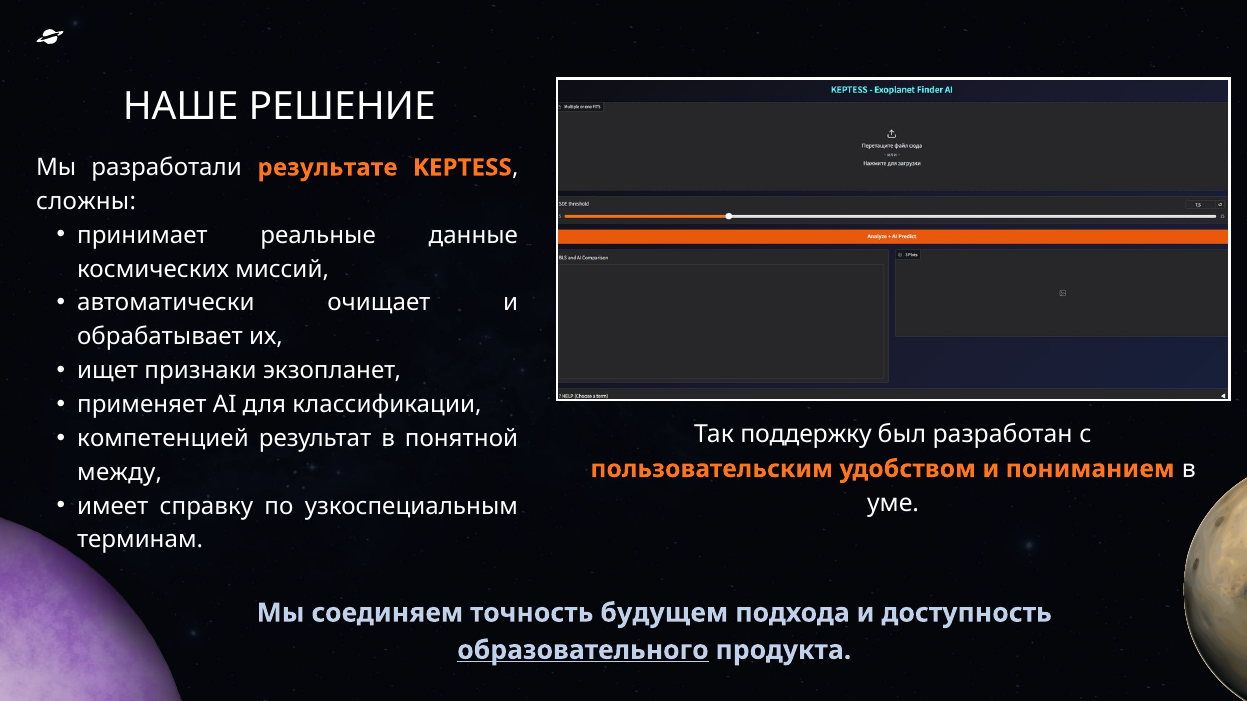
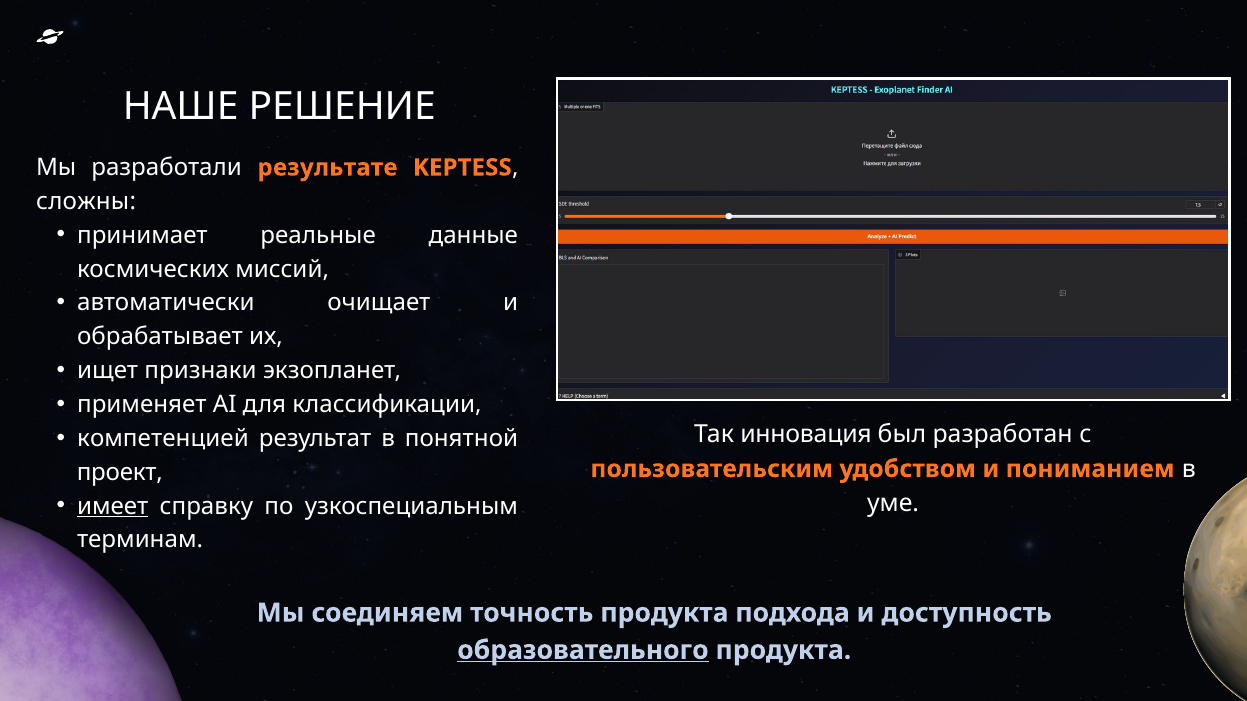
поддержку: поддержку -> инновация
между: между -> проект
имеет underline: none -> present
точность будущем: будущем -> продукта
